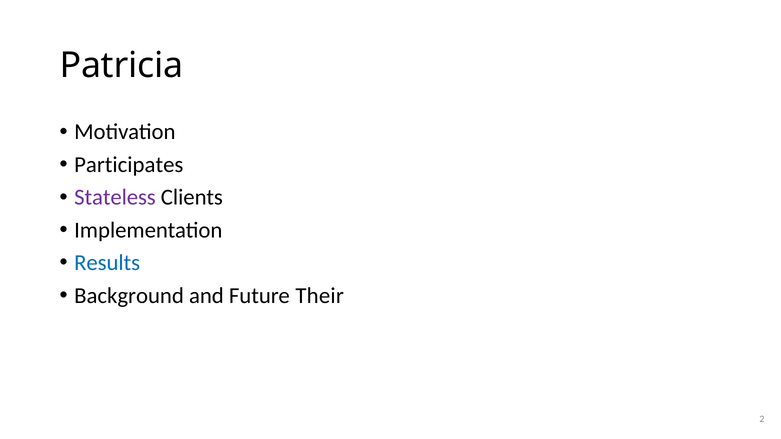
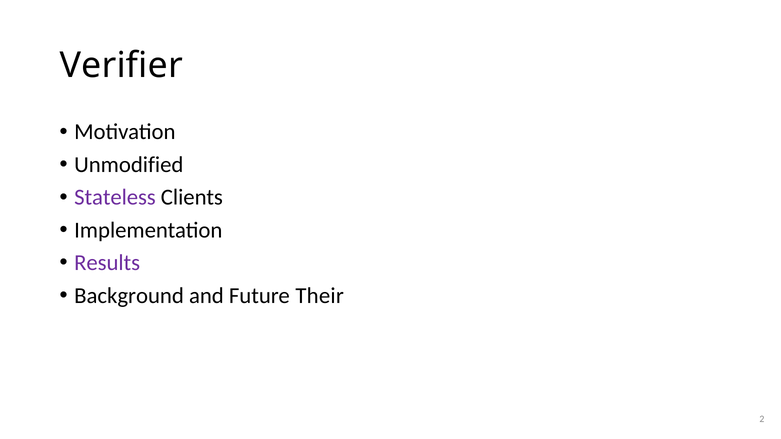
Patricia: Patricia -> Verifier
Participates: Participates -> Unmodified
Results colour: blue -> purple
